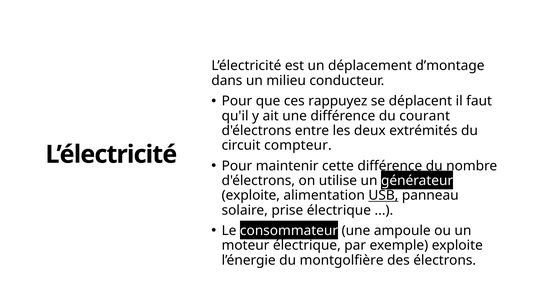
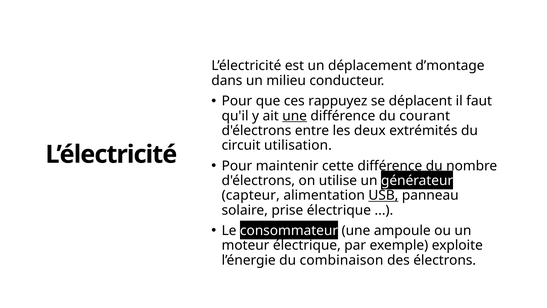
une at (295, 116) underline: none -> present
compteur: compteur -> utilisation
exploite at (251, 195): exploite -> capteur
montgolfière: montgolfière -> combinaison
